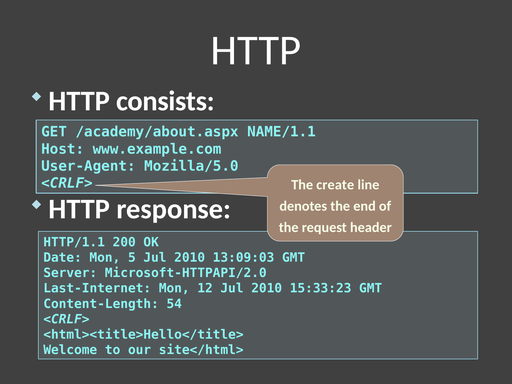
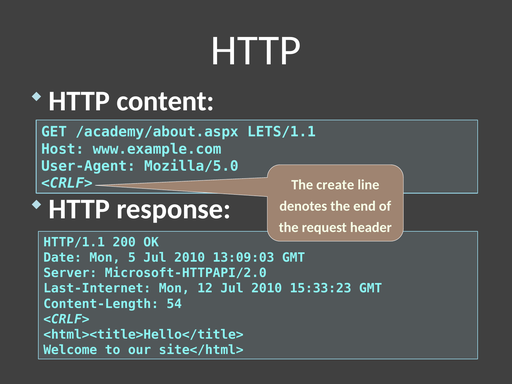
consists: consists -> content
NAME/1.1: NAME/1.1 -> LETS/1.1
